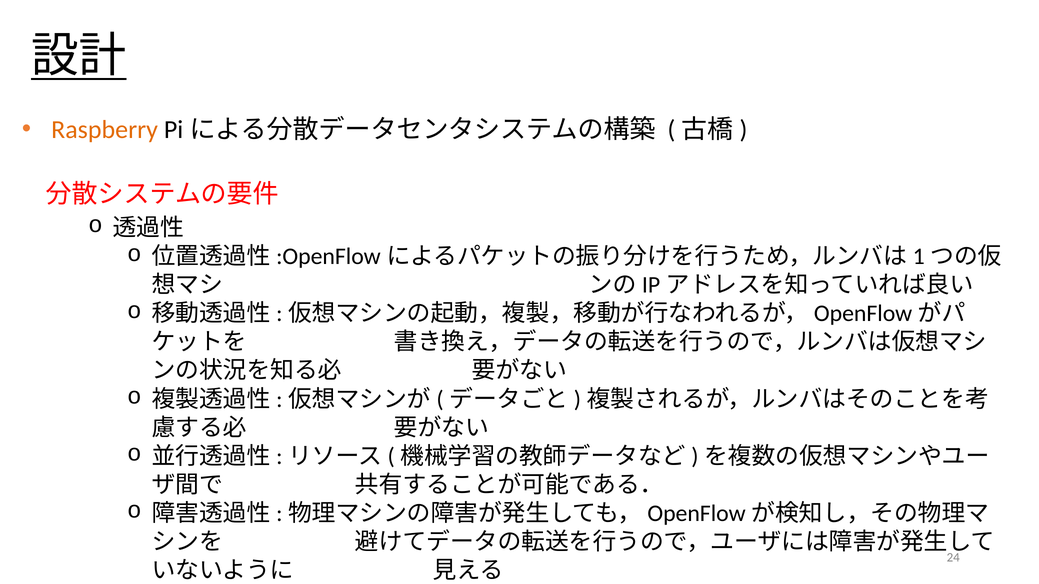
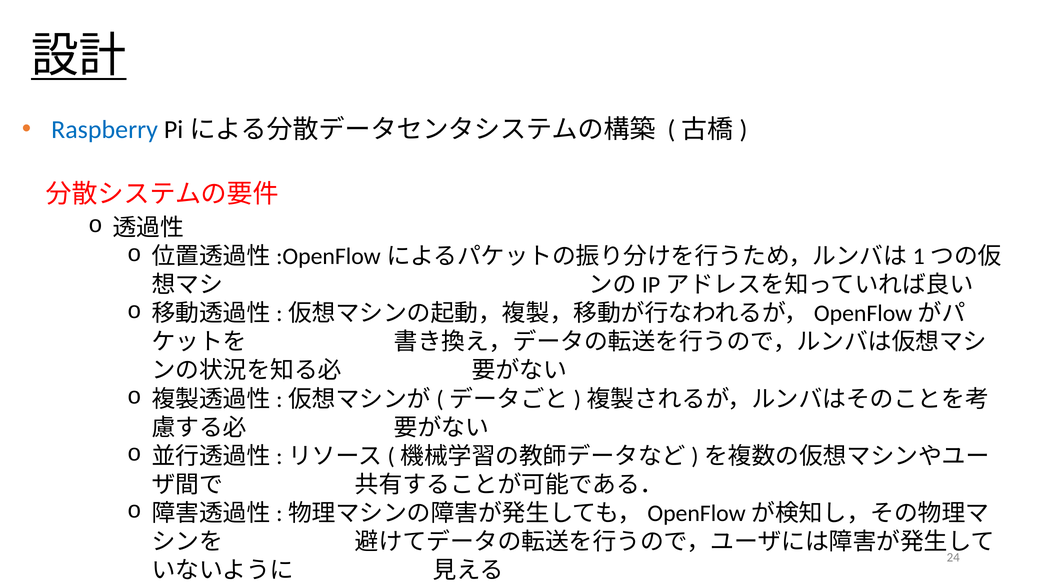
Raspberry colour: orange -> blue
